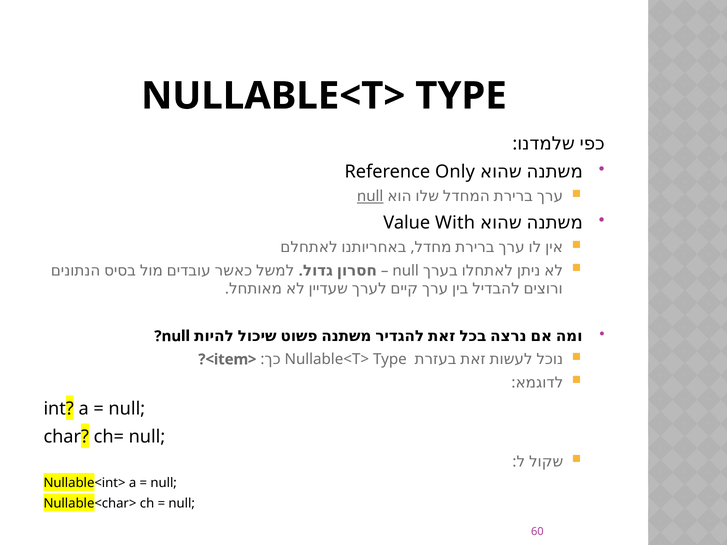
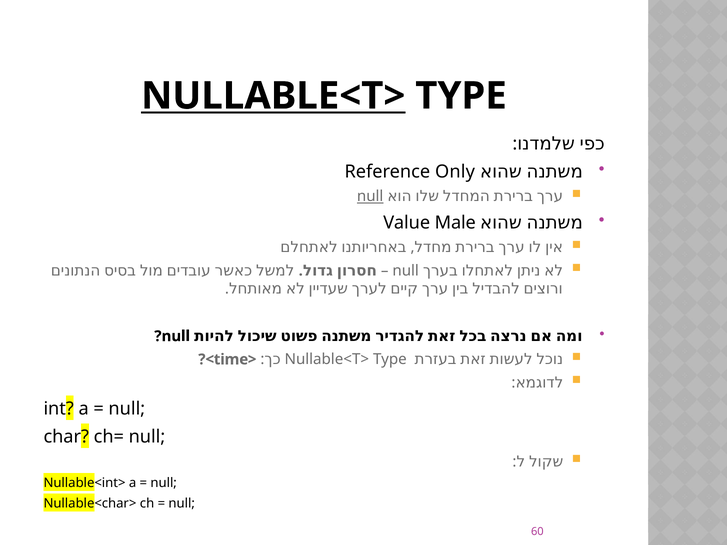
NULLABLE<T> underline: none -> present
With: With -> Male
item: item -> time
